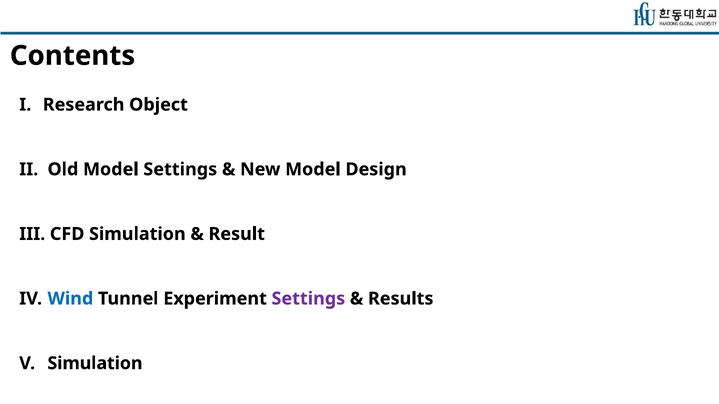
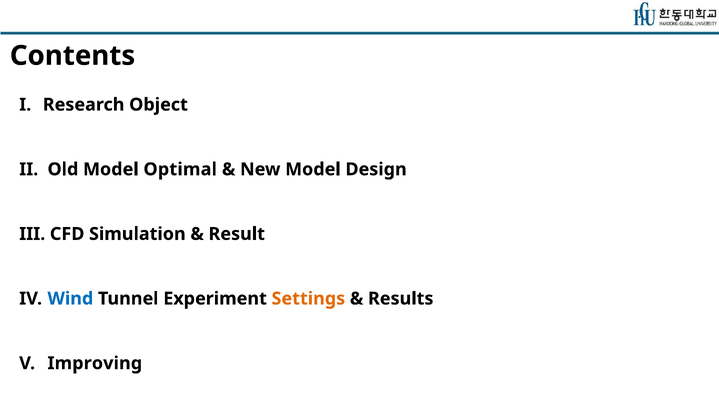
Model Settings: Settings -> Optimal
Settings at (308, 299) colour: purple -> orange
Simulation at (95, 364): Simulation -> Improving
